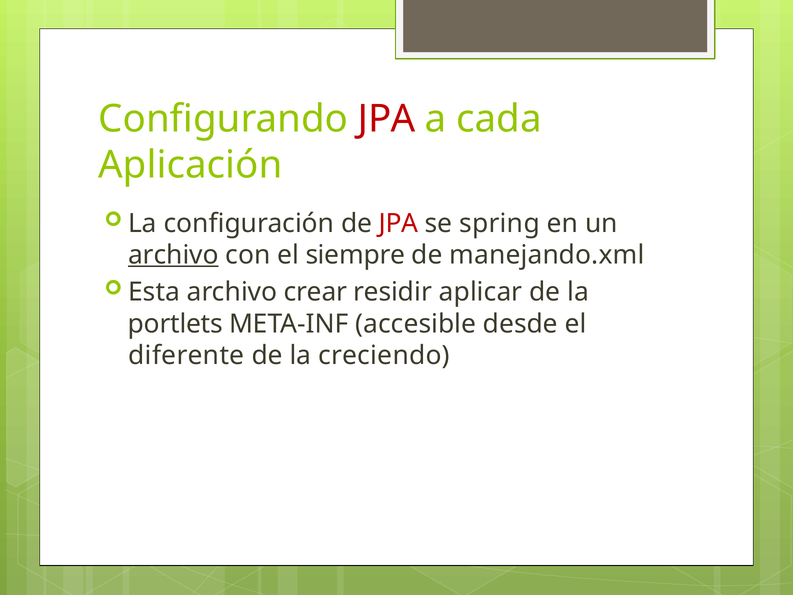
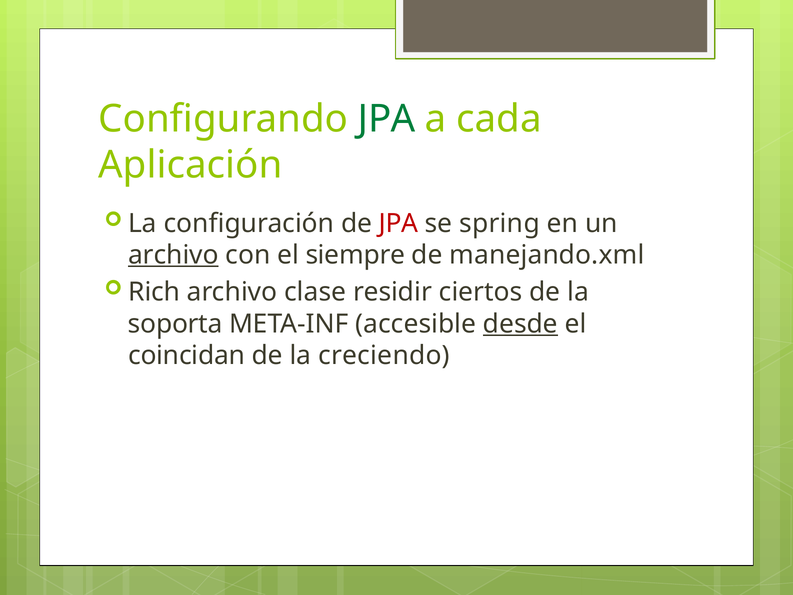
JPA at (387, 119) colour: red -> green
Esta: Esta -> Rich
crear: crear -> clase
aplicar: aplicar -> ciertos
portlets: portlets -> soporta
desde underline: none -> present
diferente: diferente -> coincidan
